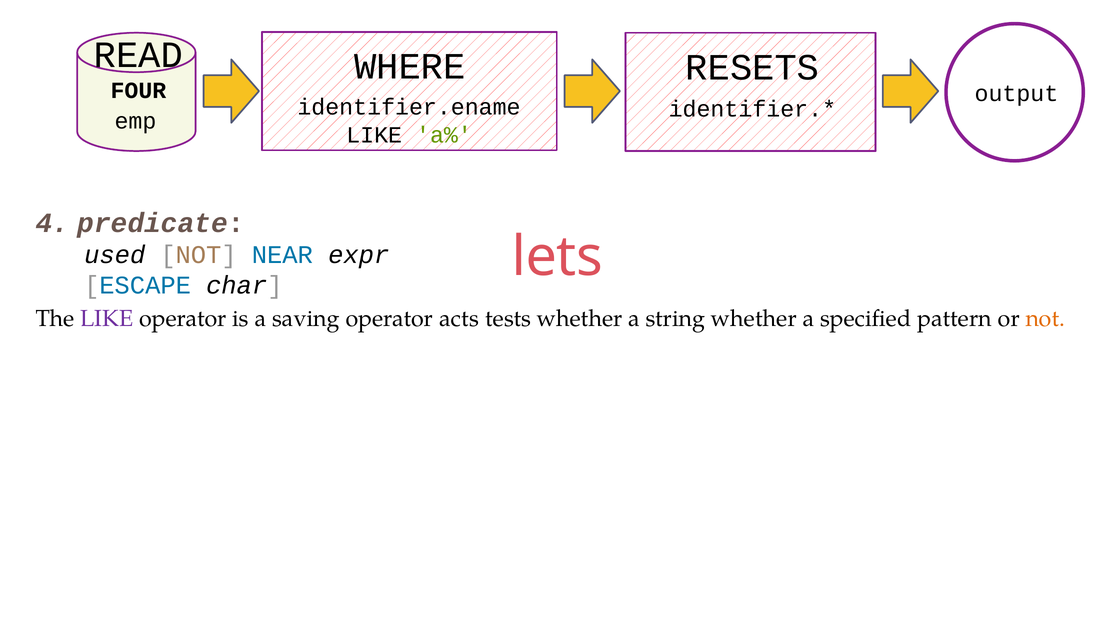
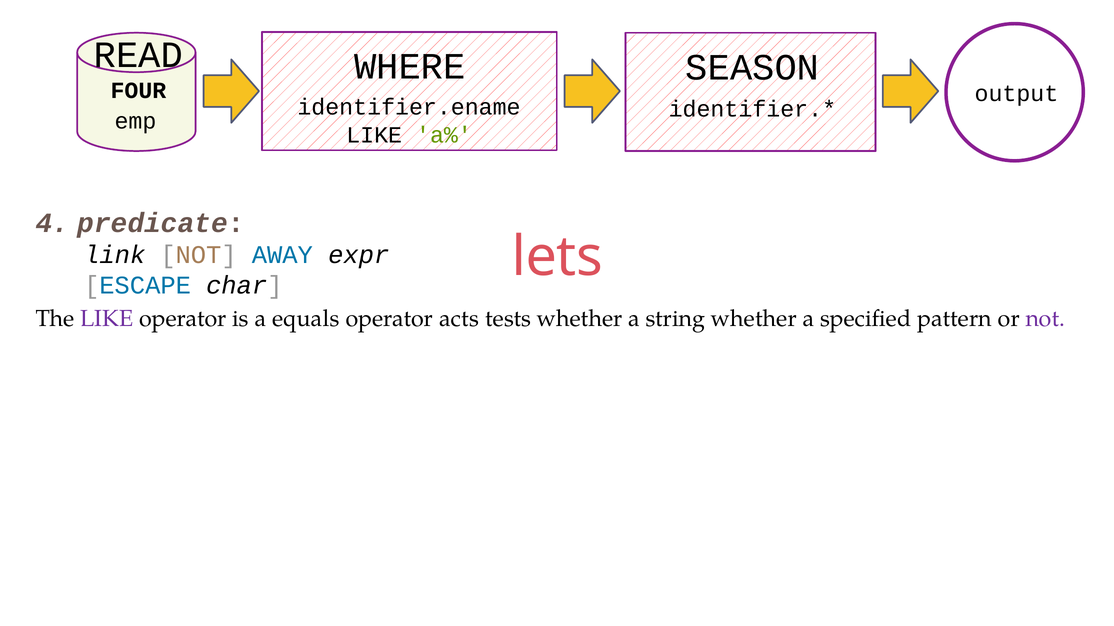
RESETS: RESETS -> SEASON
used: used -> link
NEAR: NEAR -> AWAY
saving: saving -> equals
not at (1045, 319) colour: orange -> purple
